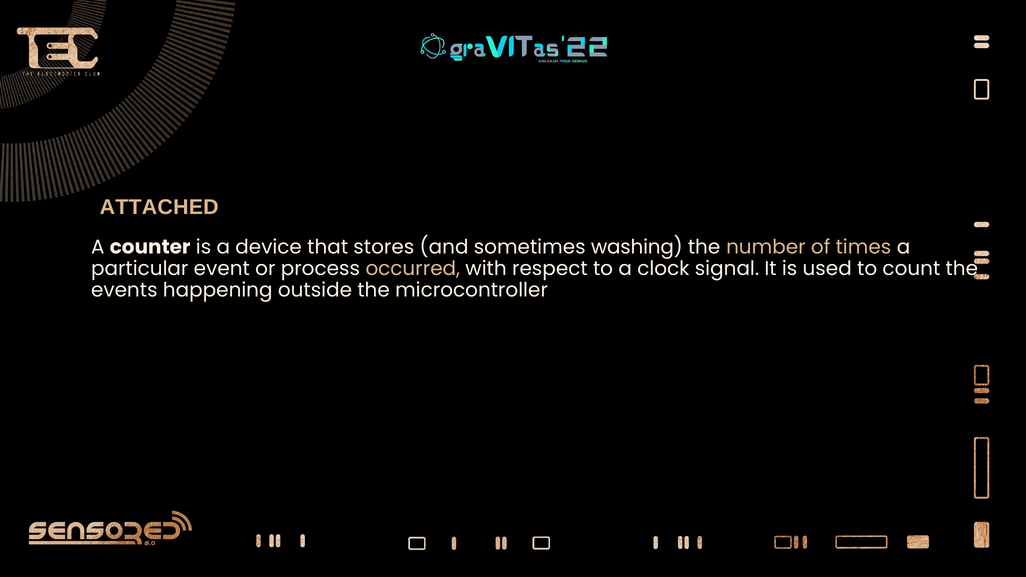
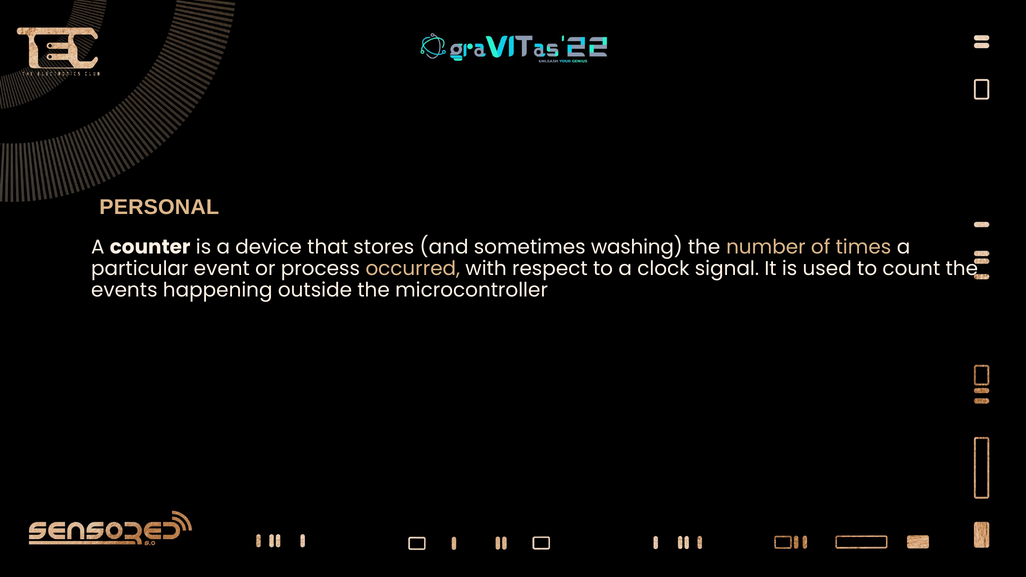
ATTACHED: ATTACHED -> PERSONAL
